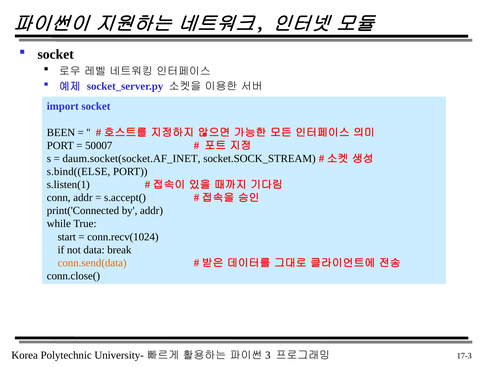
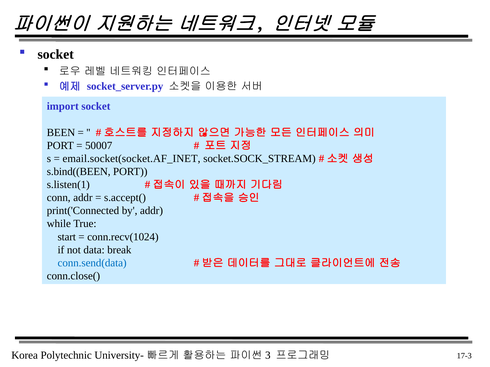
daum.socket(socket.AF_INET: daum.socket(socket.AF_INET -> email.socket(socket.AF_INET
s.bind((ELSE: s.bind((ELSE -> s.bind((BEEN
conn.send(data colour: orange -> blue
